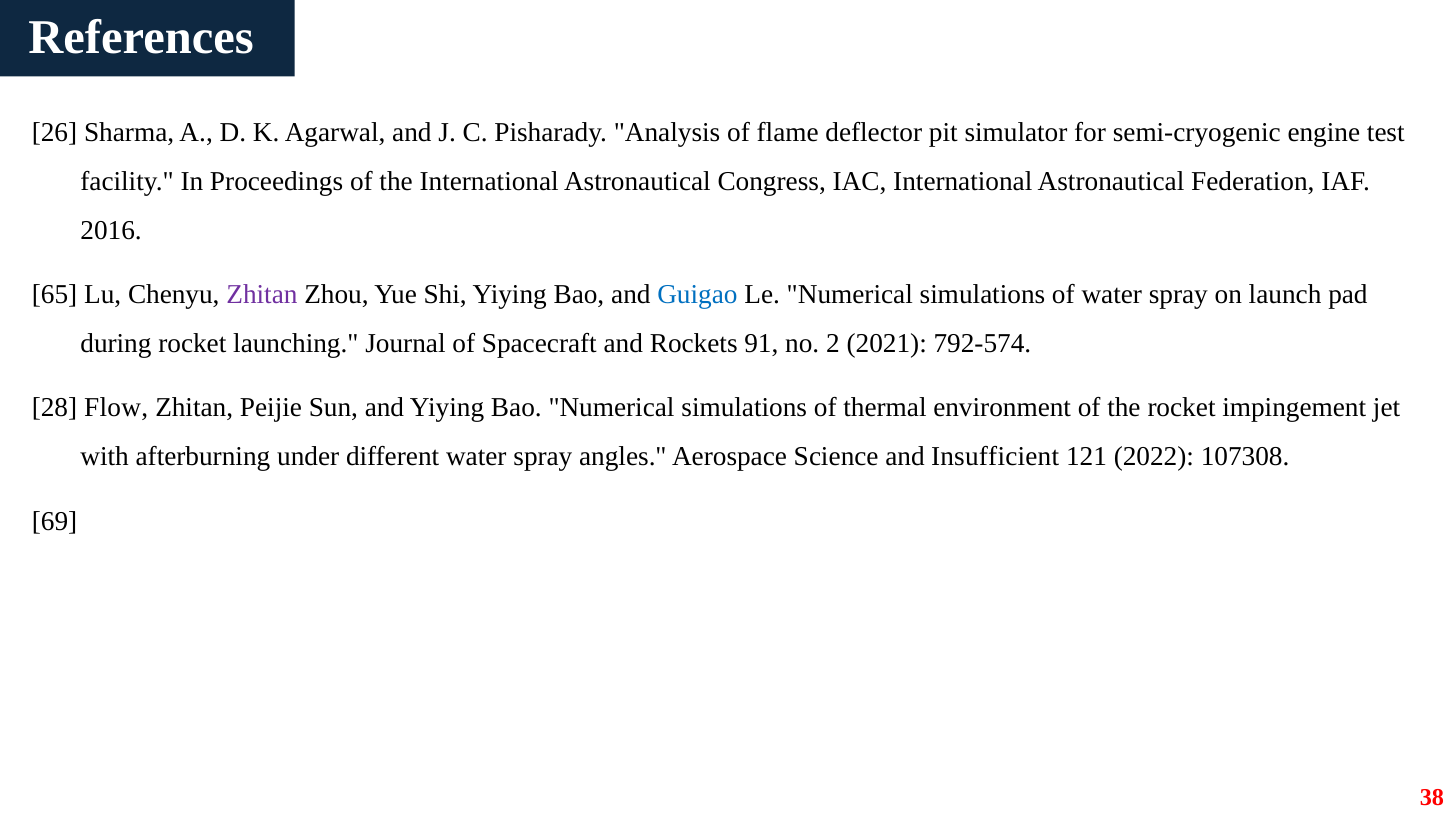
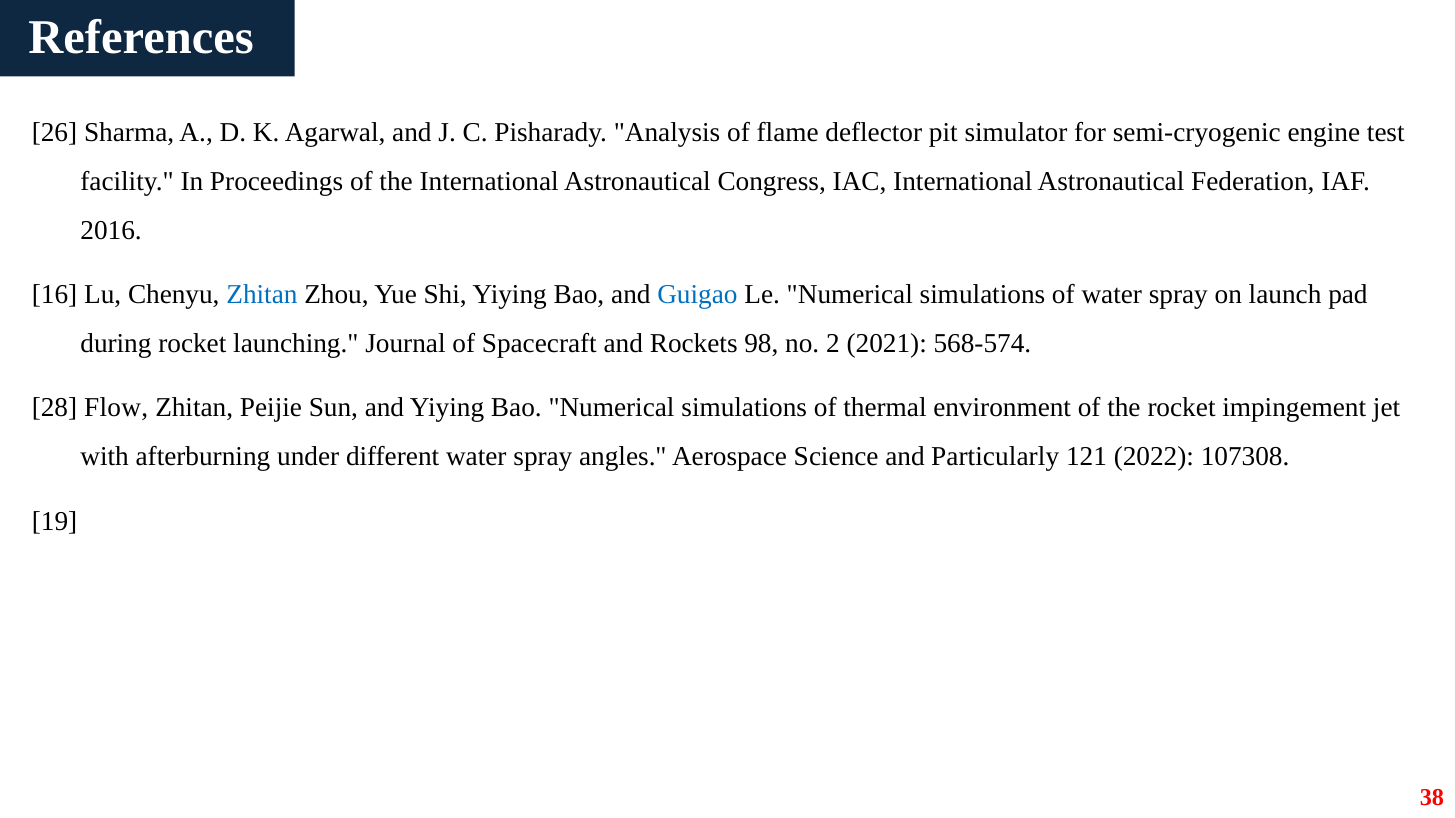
65: 65 -> 16
Zhitan at (262, 295) colour: purple -> blue
91: 91 -> 98
792-574: 792-574 -> 568-574
Insufficient: Insufficient -> Particularly
69: 69 -> 19
